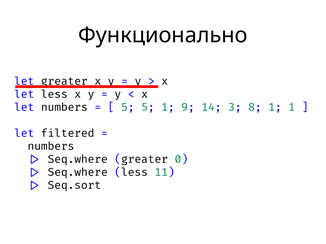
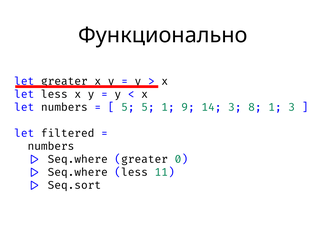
1 1: 1 -> 3
